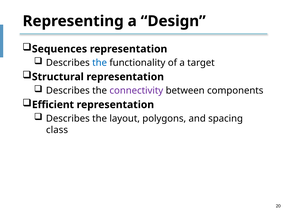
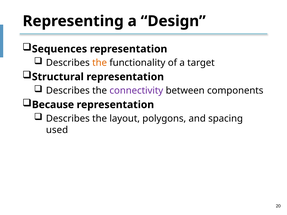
the at (100, 63) colour: blue -> orange
Efficient: Efficient -> Because
class: class -> used
